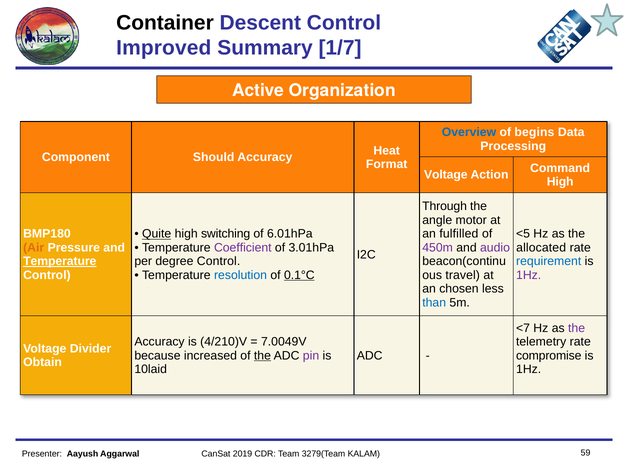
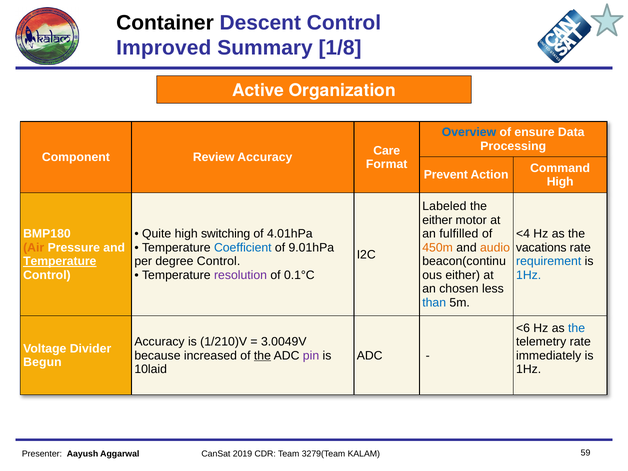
1/7: 1/7 -> 1/8
begins: begins -> ensure
Heat: Heat -> Care
Should: Should -> Review
Voltage at (446, 175): Voltage -> Prevent
Through: Through -> Labeled
angle at (437, 220): angle -> either
Quite underline: present -> none
6.01hPa: 6.01hPa -> 4.01hPa
<5: <5 -> <4
Coefficient colour: purple -> blue
3.01hPa: 3.01hPa -> 9.01hPa
450m colour: purple -> orange
audio colour: purple -> orange
allocated: allocated -> vacations
resolution colour: blue -> purple
0.1°C underline: present -> none
travel at (463, 275): travel -> either
1Hz at (529, 275) colour: purple -> blue
<7: <7 -> <6
the at (577, 328) colour: purple -> blue
4/210)V: 4/210)V -> 1/210)V
7.0049V: 7.0049V -> 3.0049V
compromise: compromise -> immediately
Obtain: Obtain -> Begun
